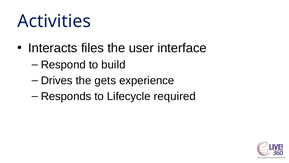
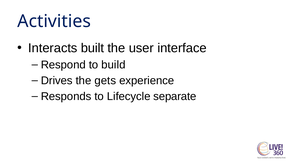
files: files -> built
required: required -> separate
